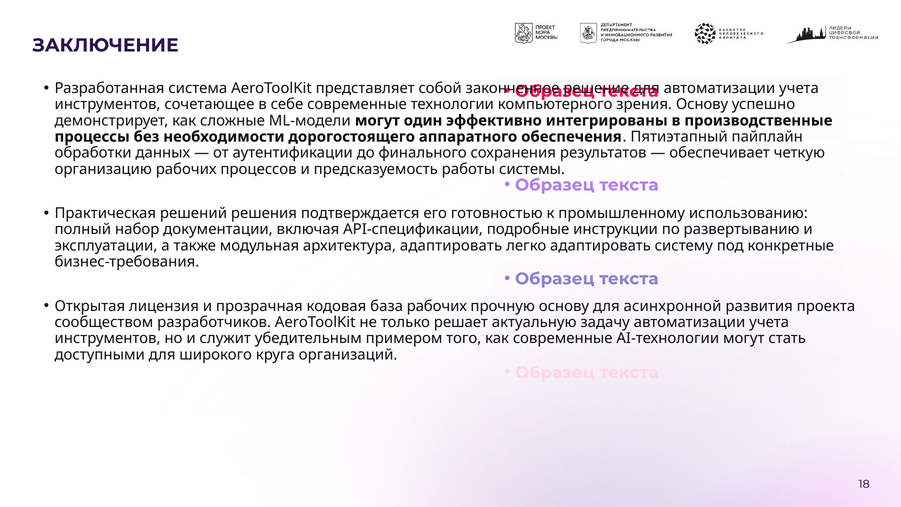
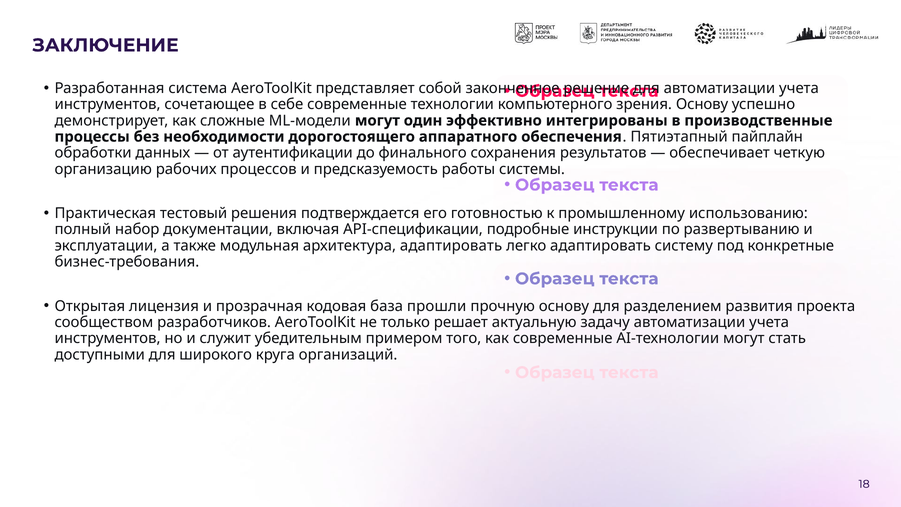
решений: решений -> тестовый
база рабочих: рабочих -> прошли
асинхронной: асинхронной -> разделением
